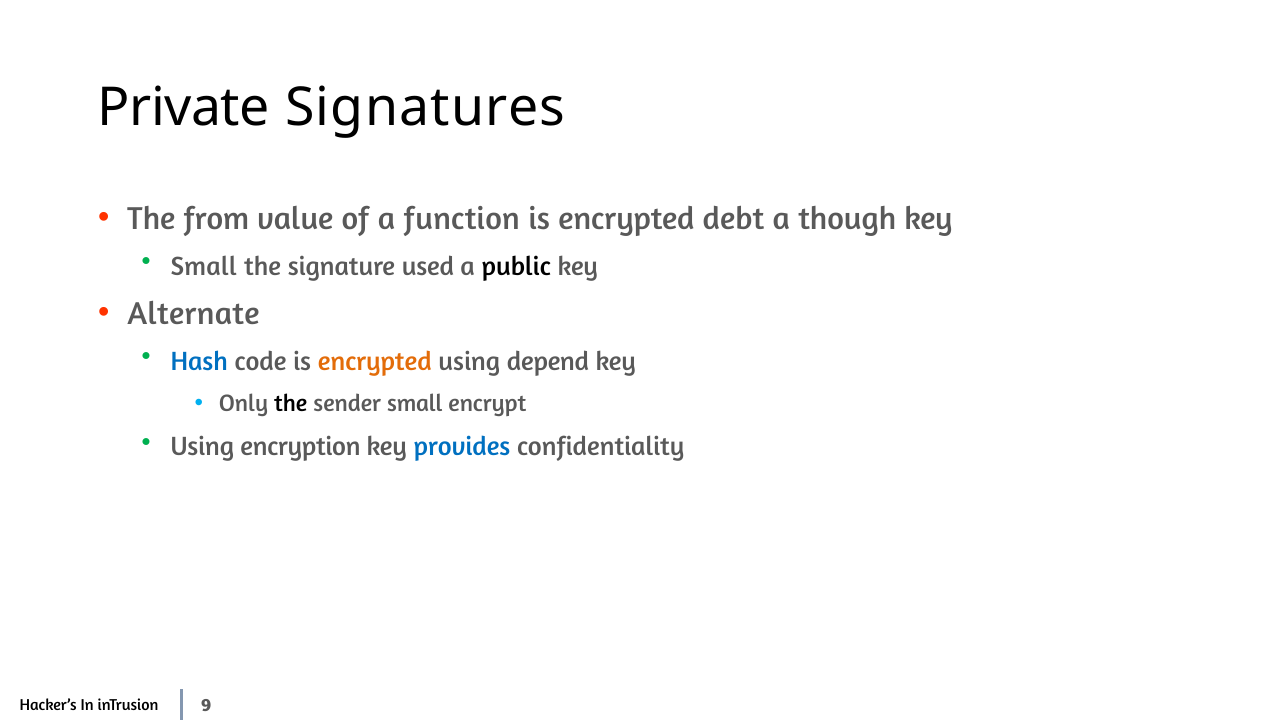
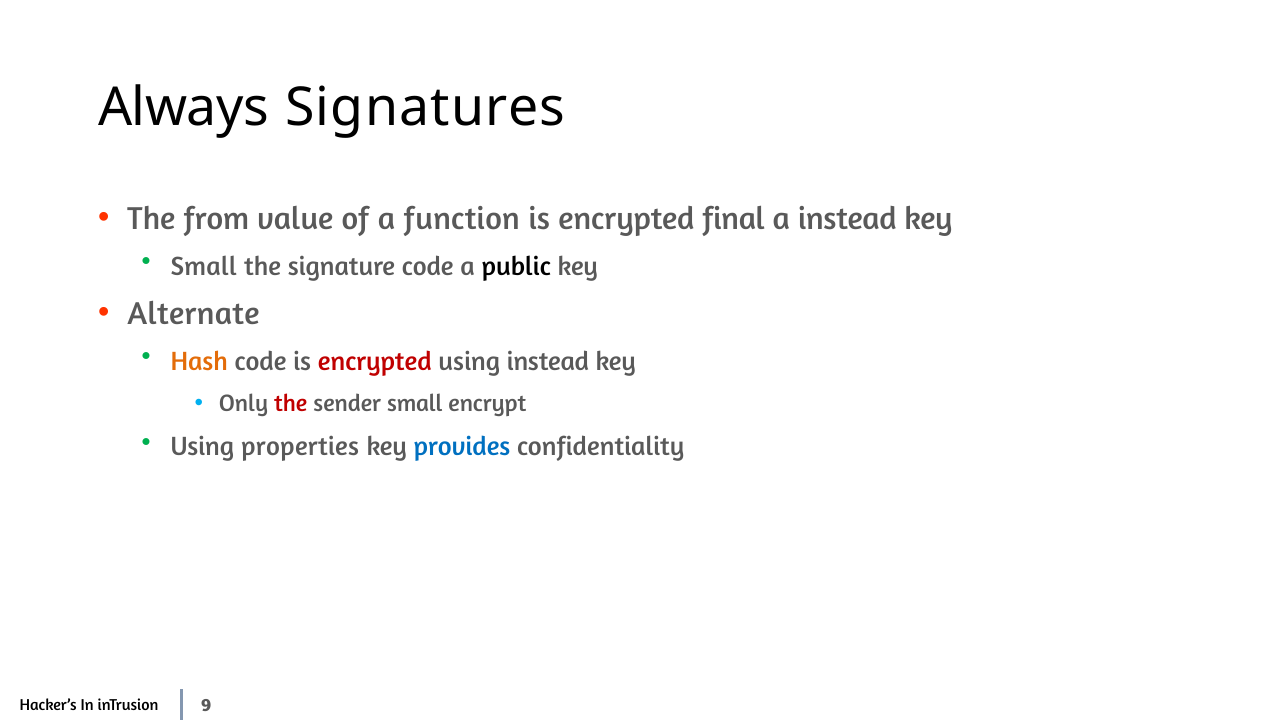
Private: Private -> Always
debt: debt -> final
a though: though -> instead
signature used: used -> code
Hash colour: blue -> orange
encrypted at (375, 361) colour: orange -> red
using depend: depend -> instead
the at (291, 404) colour: black -> red
encryption: encryption -> properties
